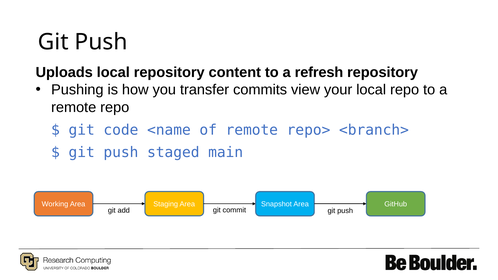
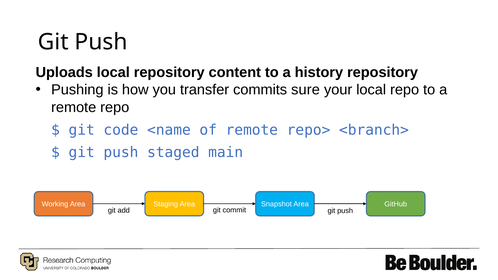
refresh: refresh -> history
view: view -> sure
